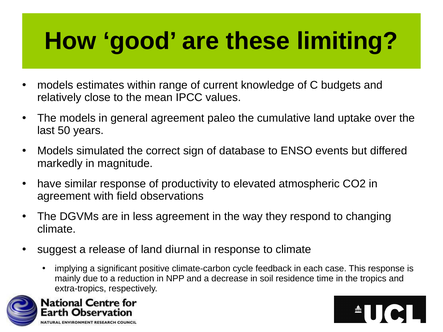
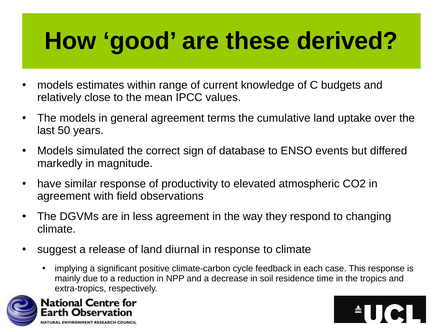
limiting: limiting -> derived
paleo: paleo -> terms
